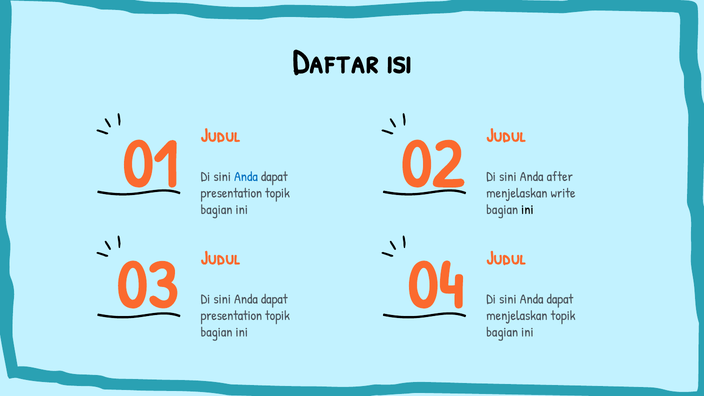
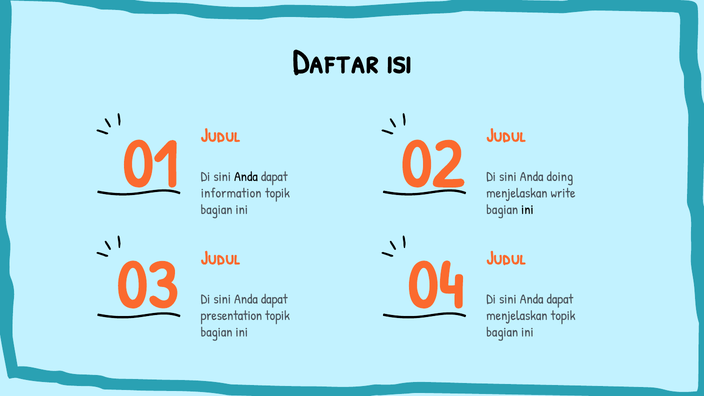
Anda at (246, 177) colour: blue -> black
after: after -> doing
presentation at (231, 193): presentation -> information
